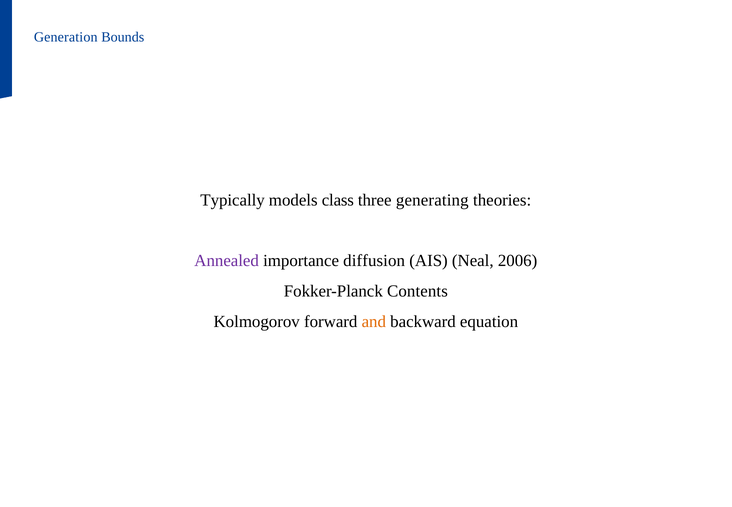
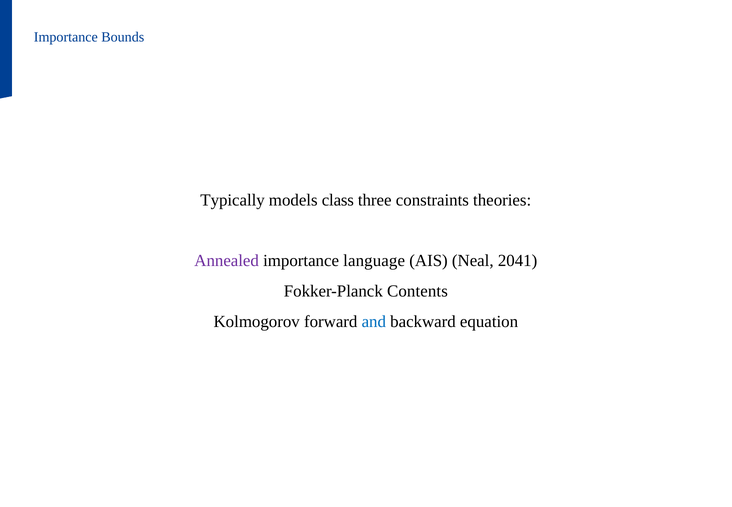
Generation at (66, 37): Generation -> Importance
generating: generating -> constraints
diffusion: diffusion -> language
2006: 2006 -> 2041
and colour: orange -> blue
